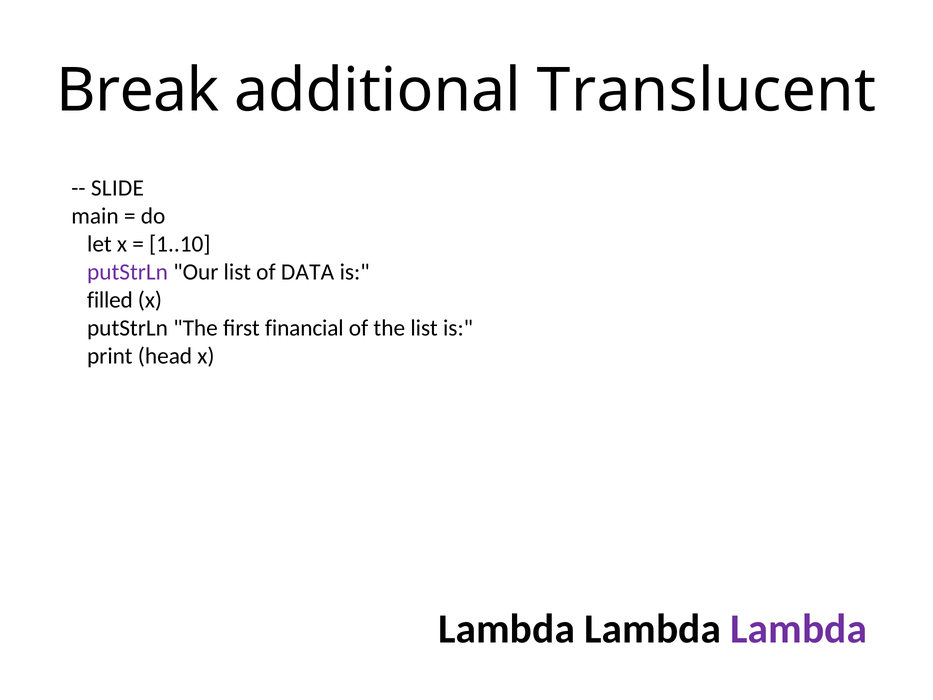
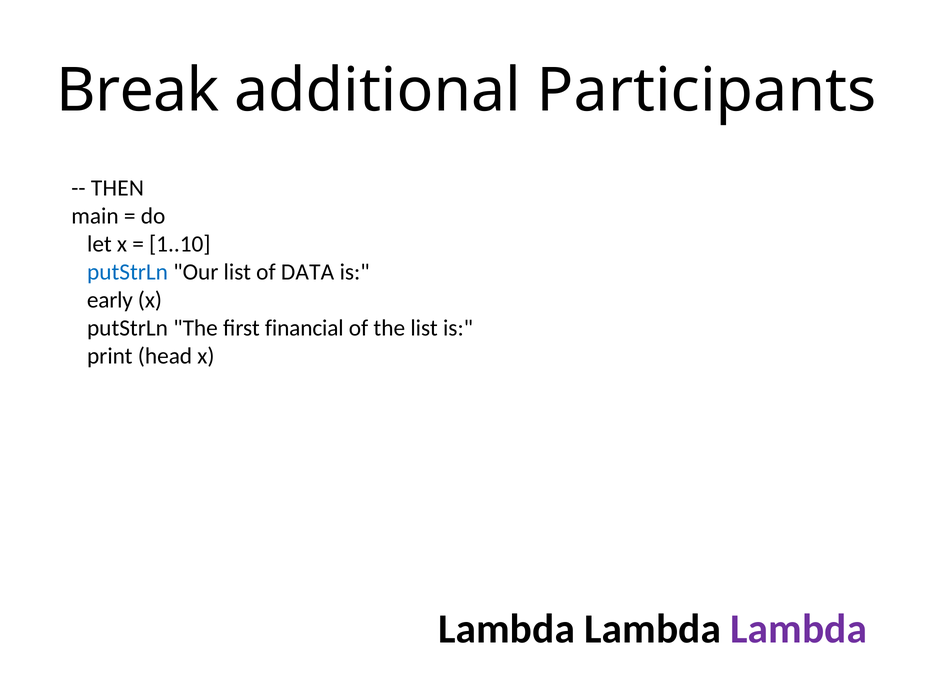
Translucent: Translucent -> Participants
SLIDE: SLIDE -> THEN
putStrLn at (128, 272) colour: purple -> blue
filled: filled -> early
